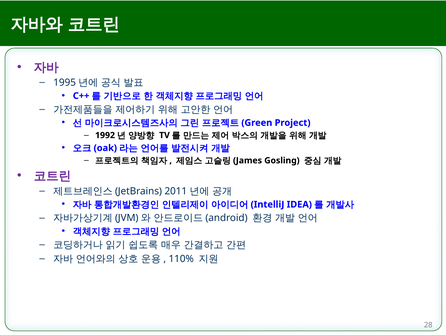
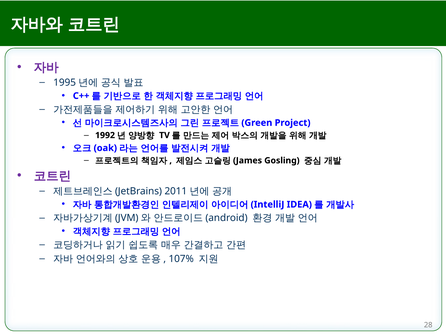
110%: 110% -> 107%
